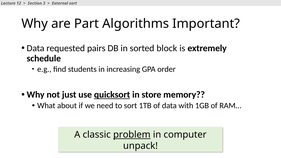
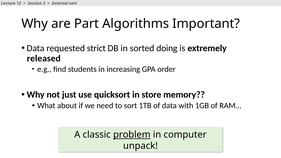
pairs: pairs -> strict
block: block -> doing
schedule: schedule -> released
quicksort underline: present -> none
